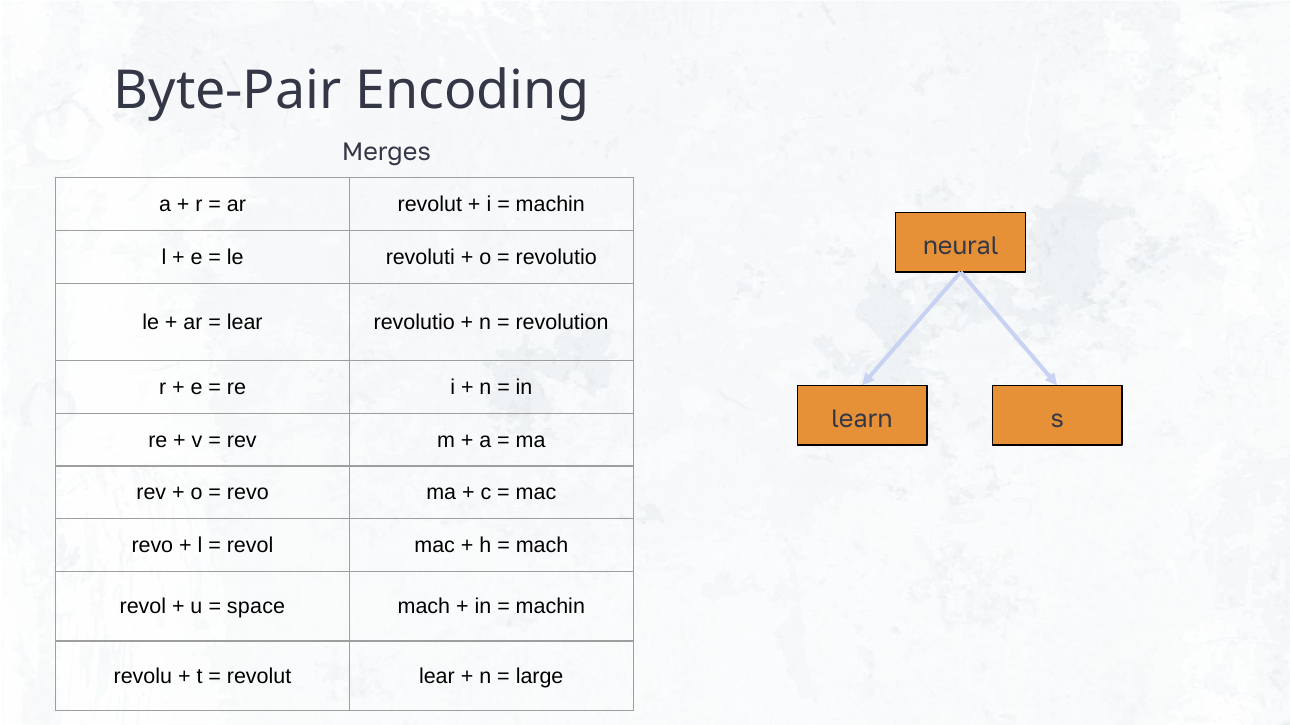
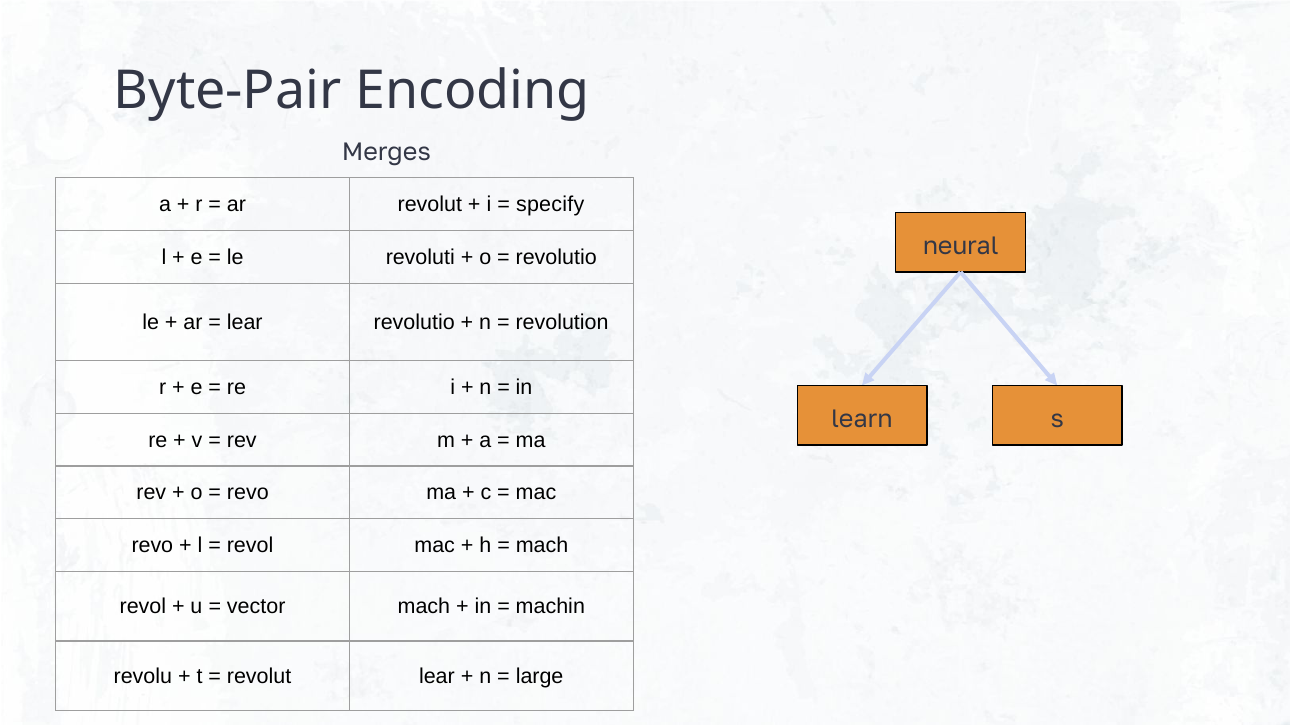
machin at (550, 205): machin -> specify
space: space -> vector
